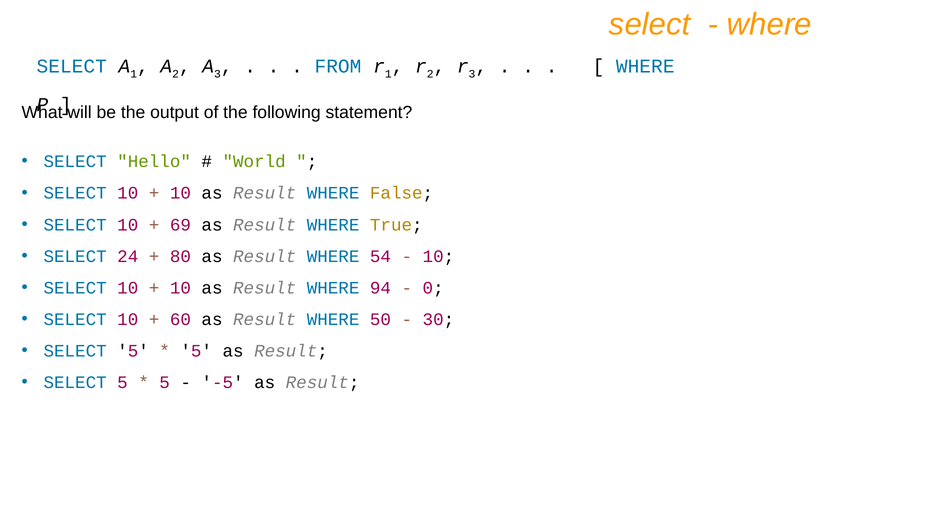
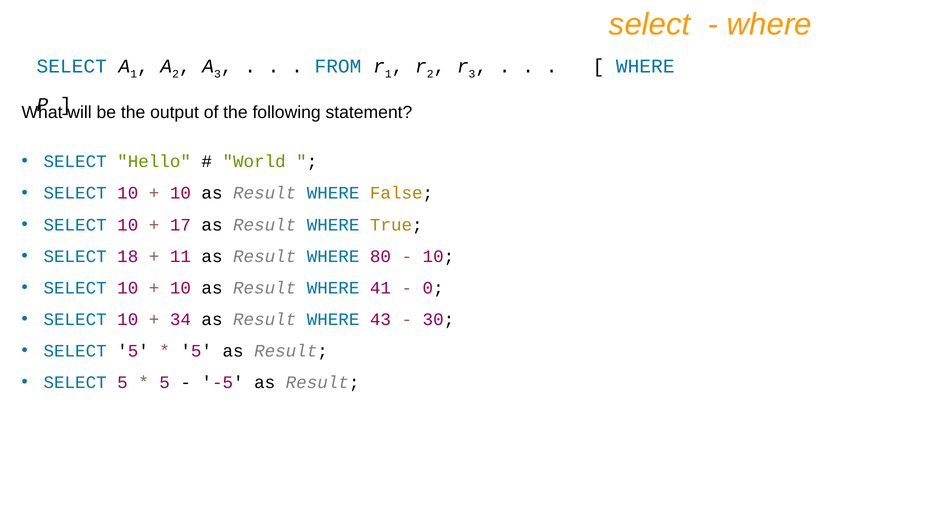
69: 69 -> 17
24: 24 -> 18
80: 80 -> 11
54: 54 -> 80
94: 94 -> 41
60: 60 -> 34
50: 50 -> 43
